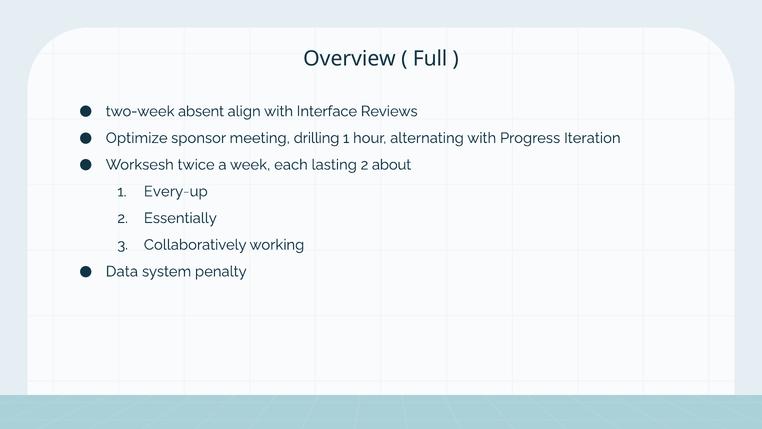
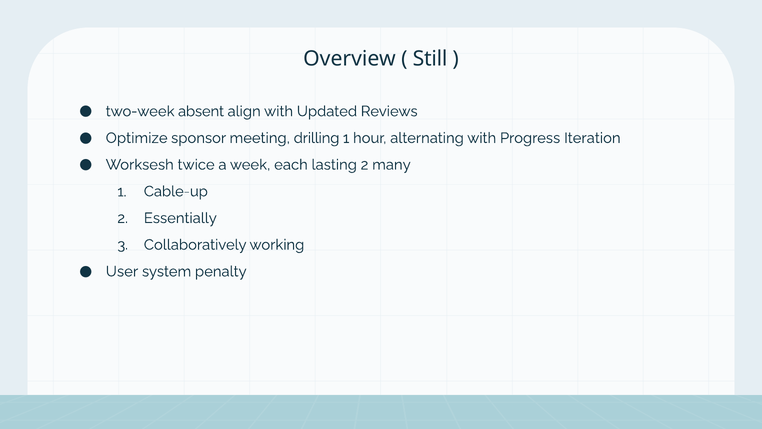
Full: Full -> Still
Interface: Interface -> Updated
about: about -> many
Every-up: Every-up -> Cable-up
Data: Data -> User
